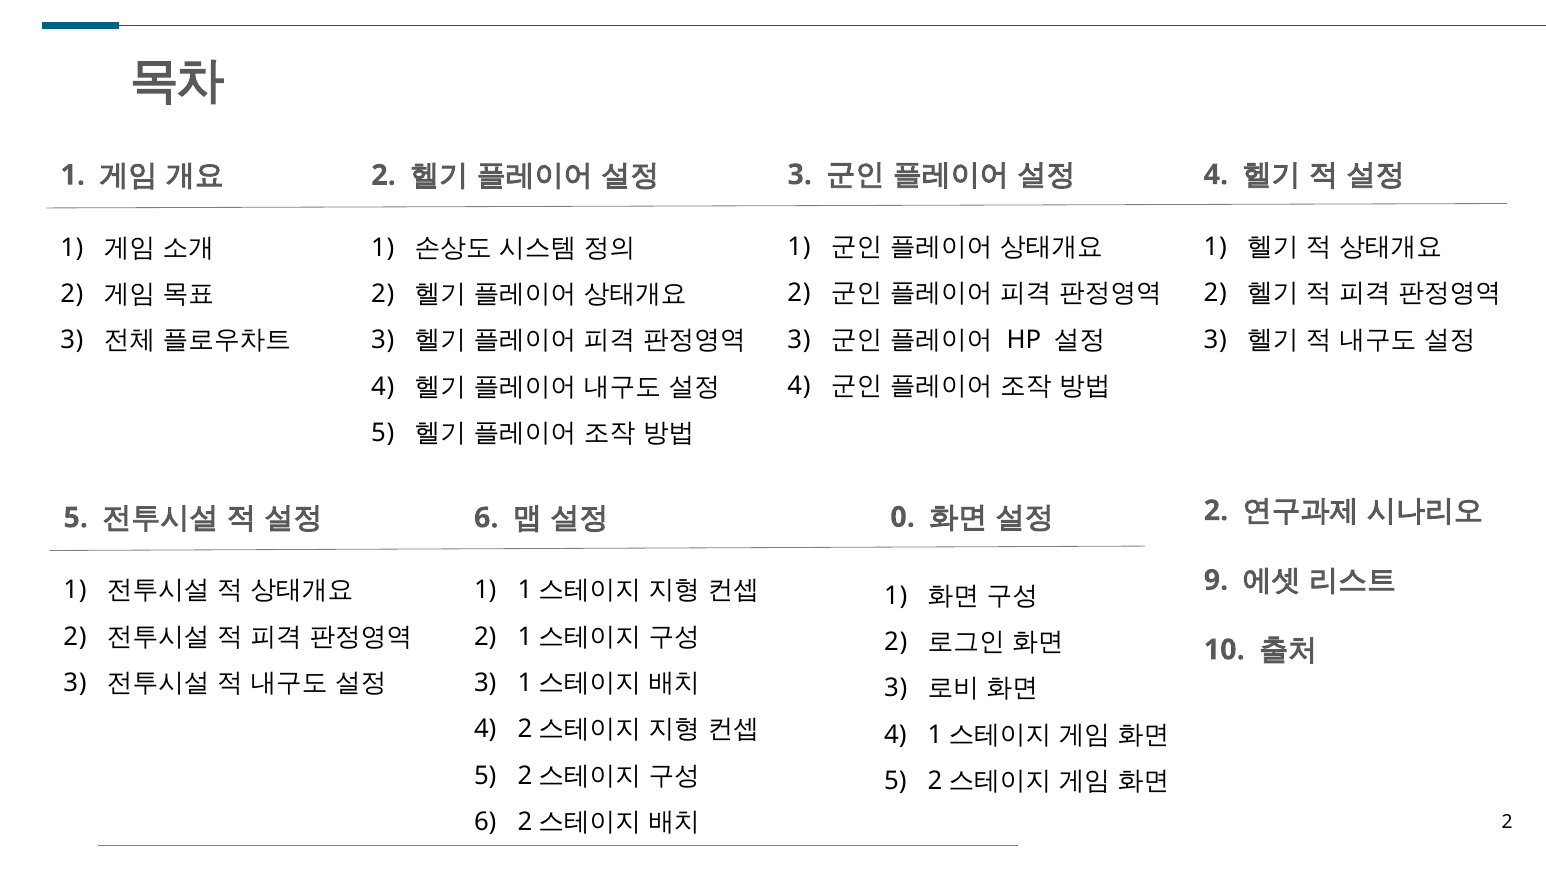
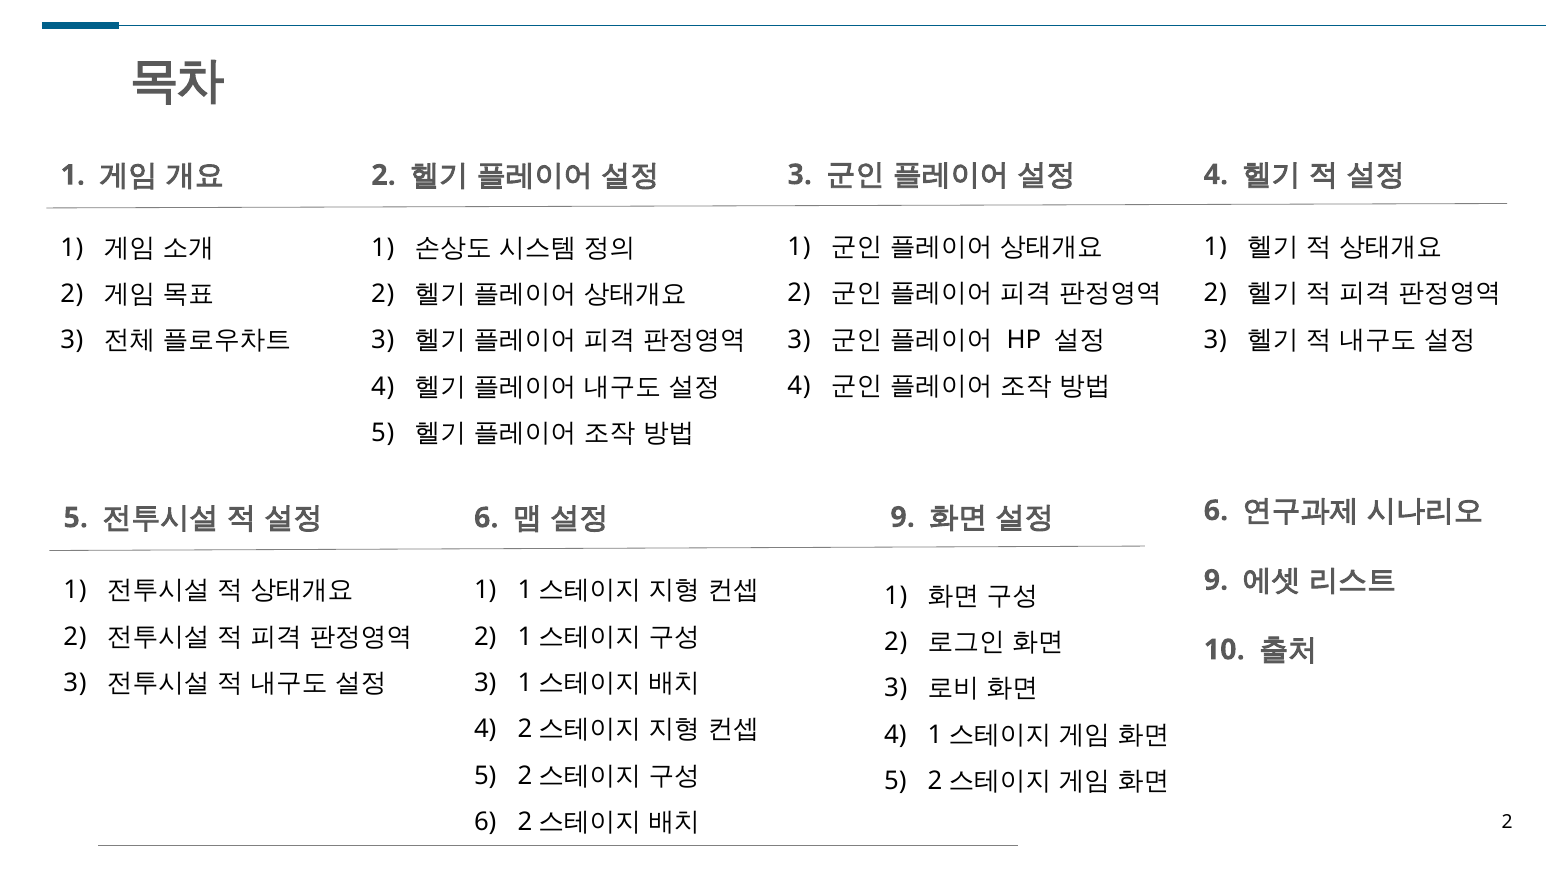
0 at (903, 517): 0 -> 9
2 at (1216, 510): 2 -> 6
